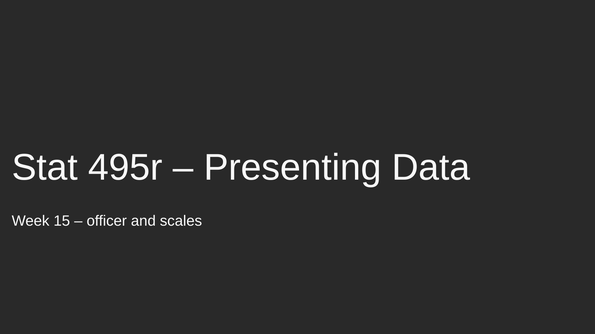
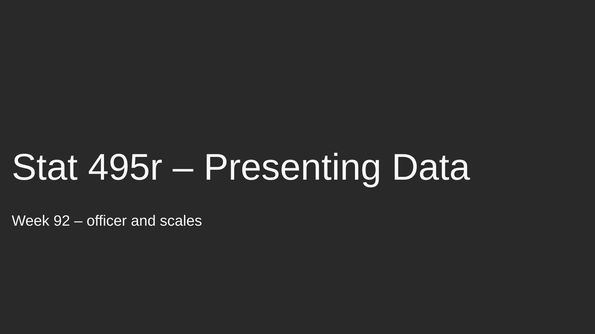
15: 15 -> 92
